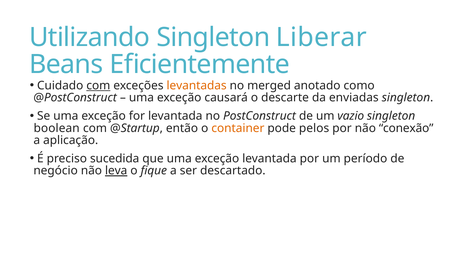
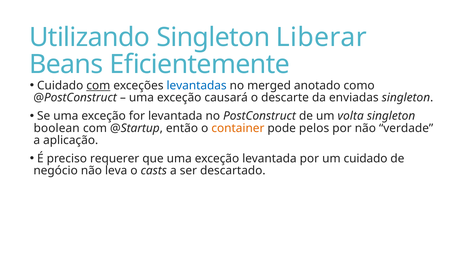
levantadas colour: orange -> blue
vazio: vazio -> volta
conexão: conexão -> verdade
sucedida: sucedida -> requerer
um período: período -> cuidado
leva underline: present -> none
fique: fique -> casts
